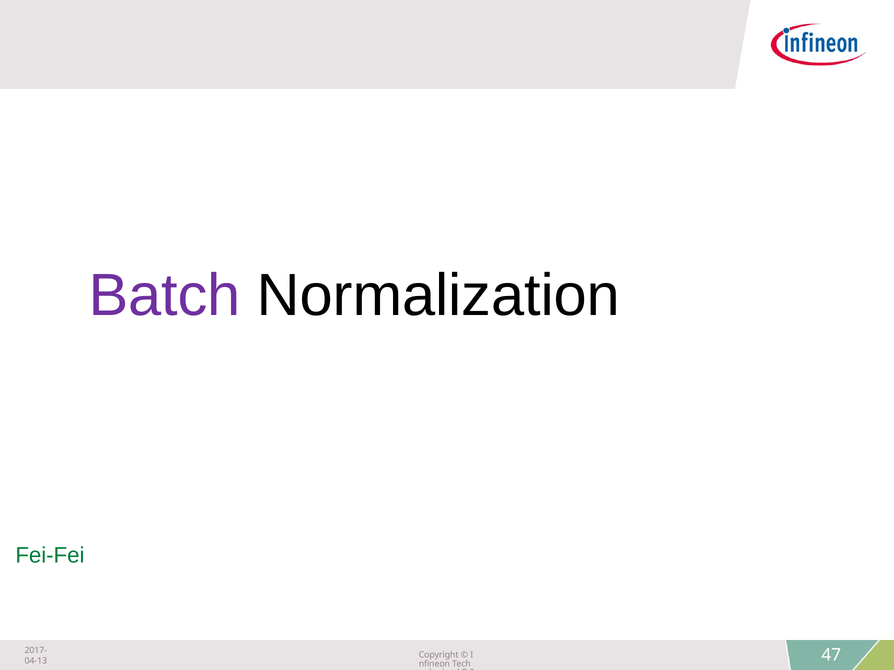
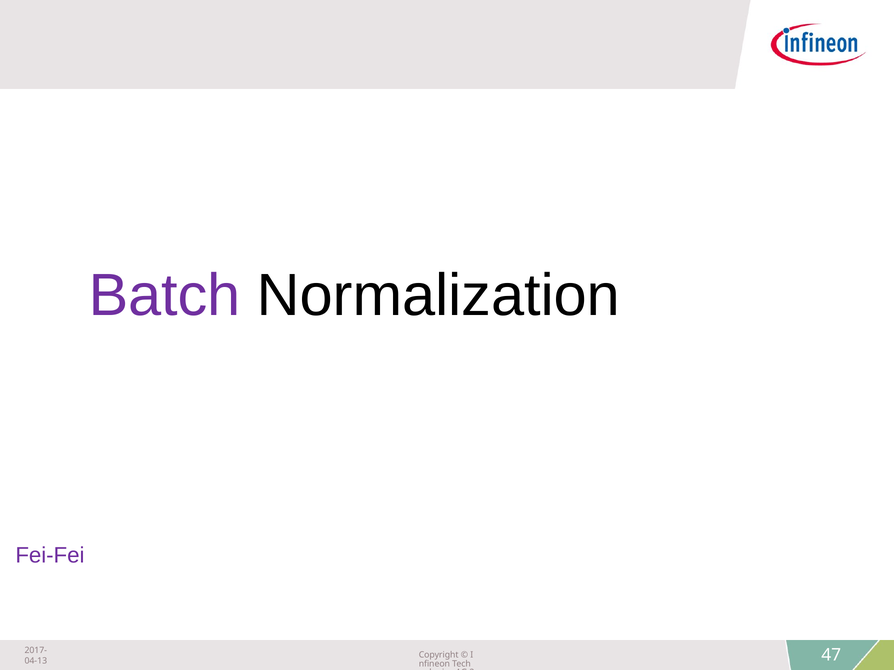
Fei-Fei colour: green -> purple
